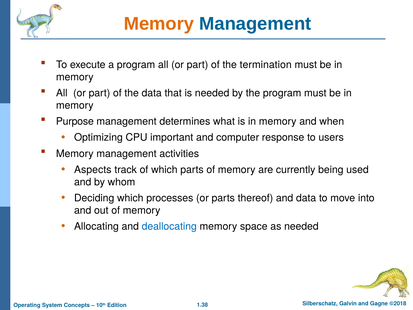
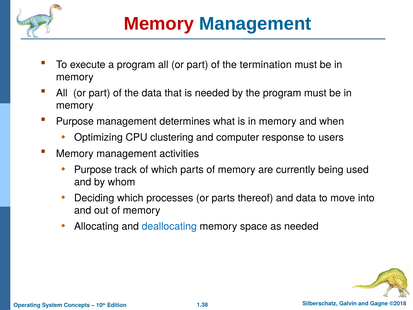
Memory at (159, 24) colour: orange -> red
important: important -> clustering
Aspects at (93, 169): Aspects -> Purpose
